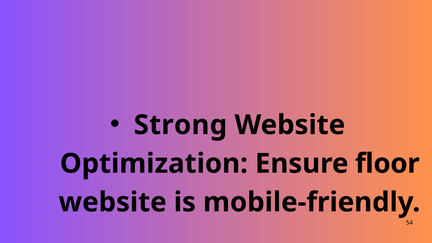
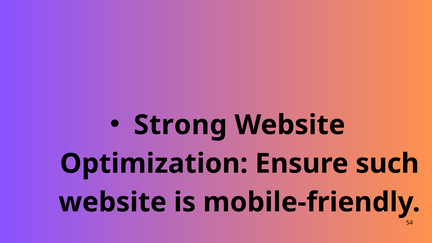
floor: floor -> such
